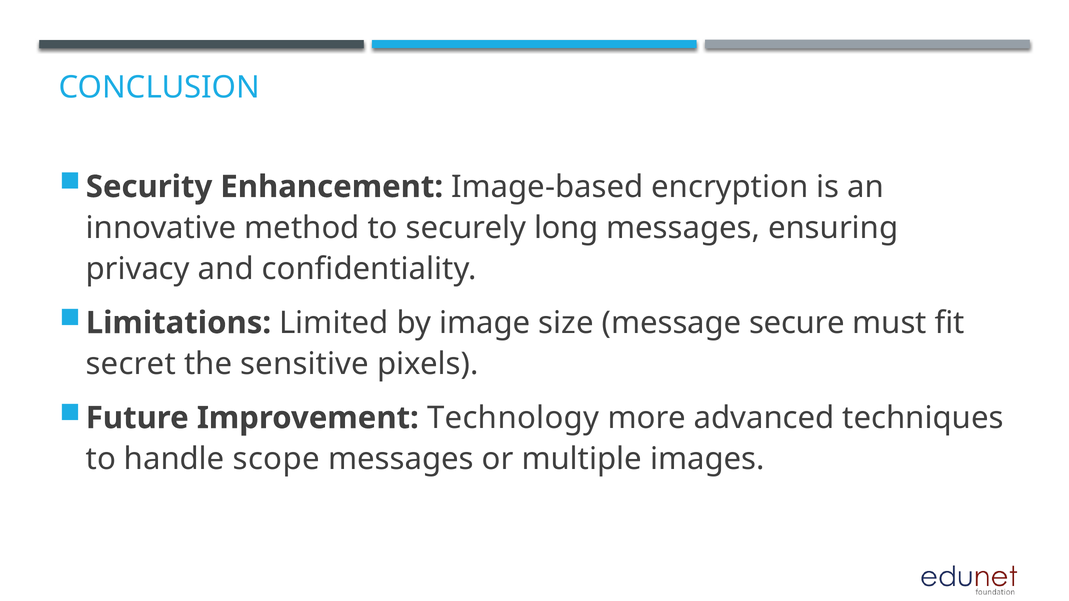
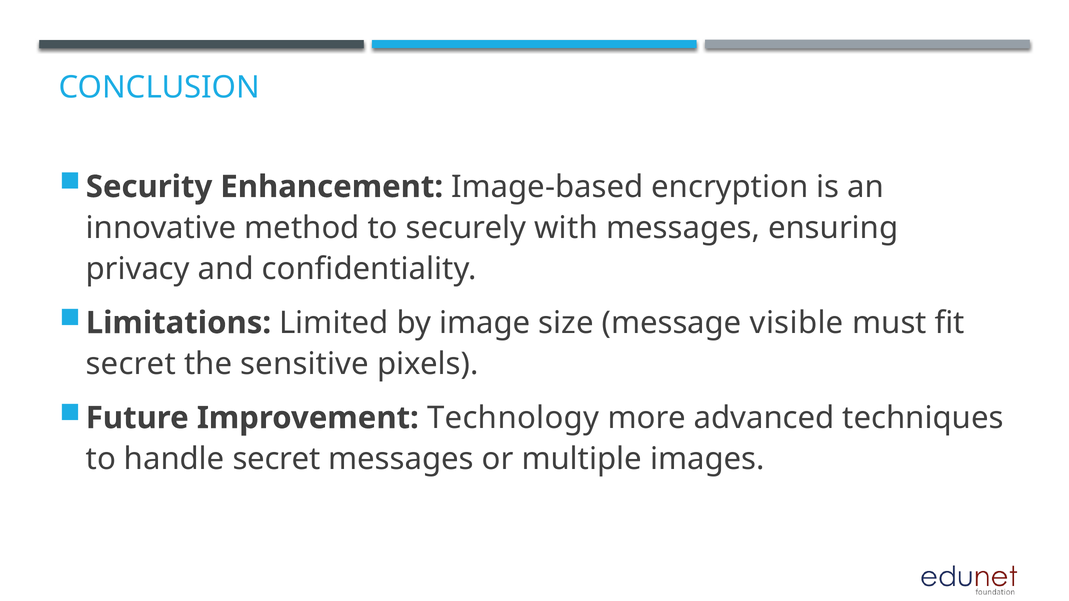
long: long -> with
secure: secure -> visible
handle scope: scope -> secret
